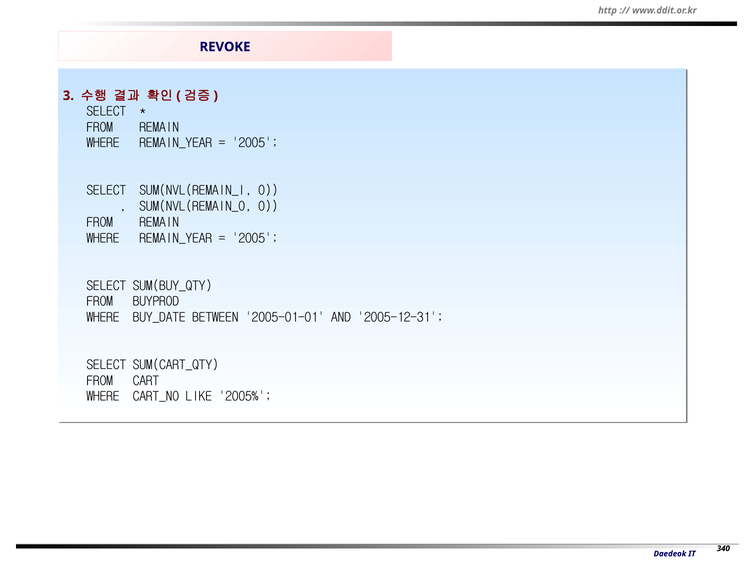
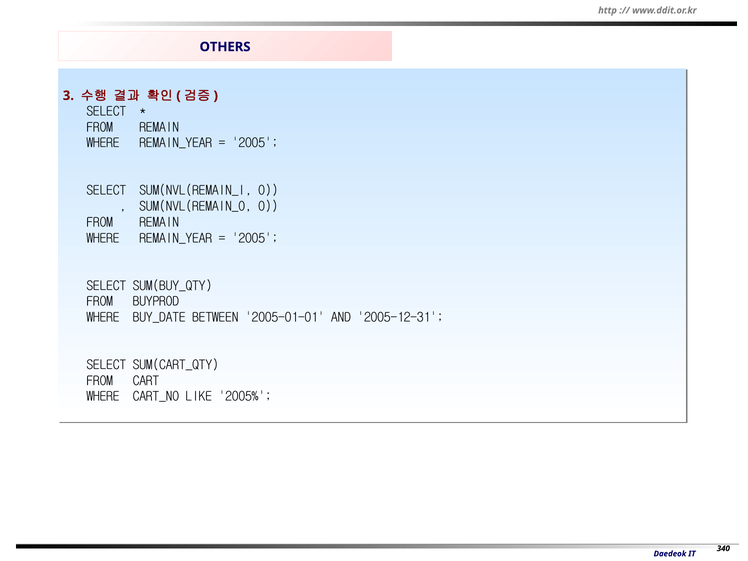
REVOKE: REVOKE -> OTHERS
